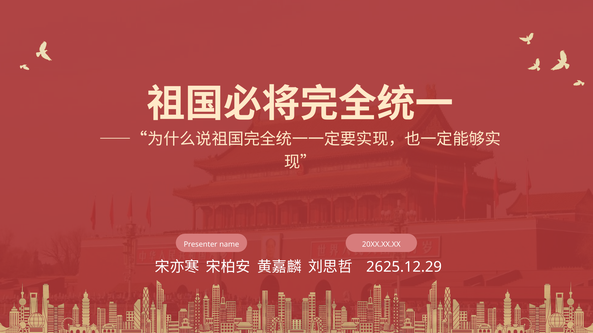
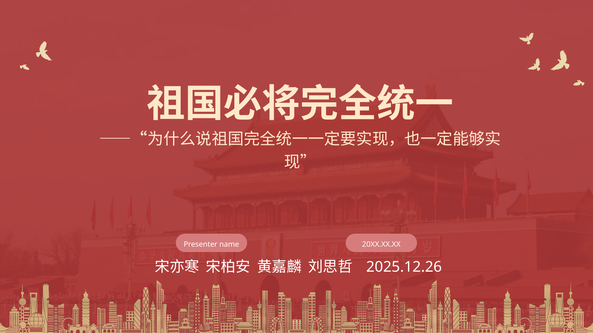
2625.12.29: 2625.12.29 -> 2025.12.26
